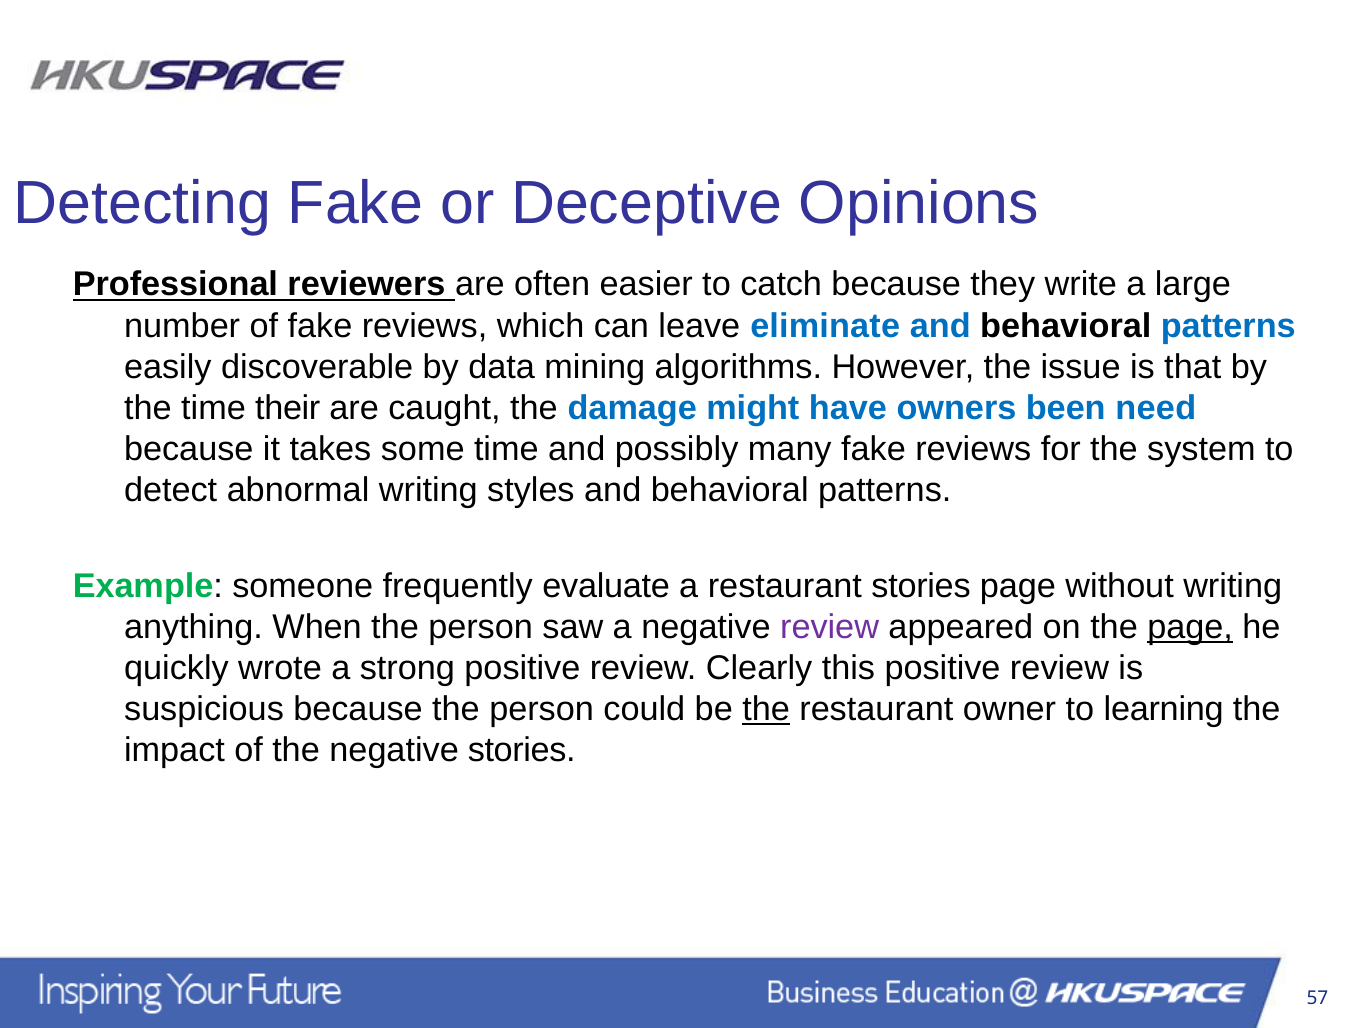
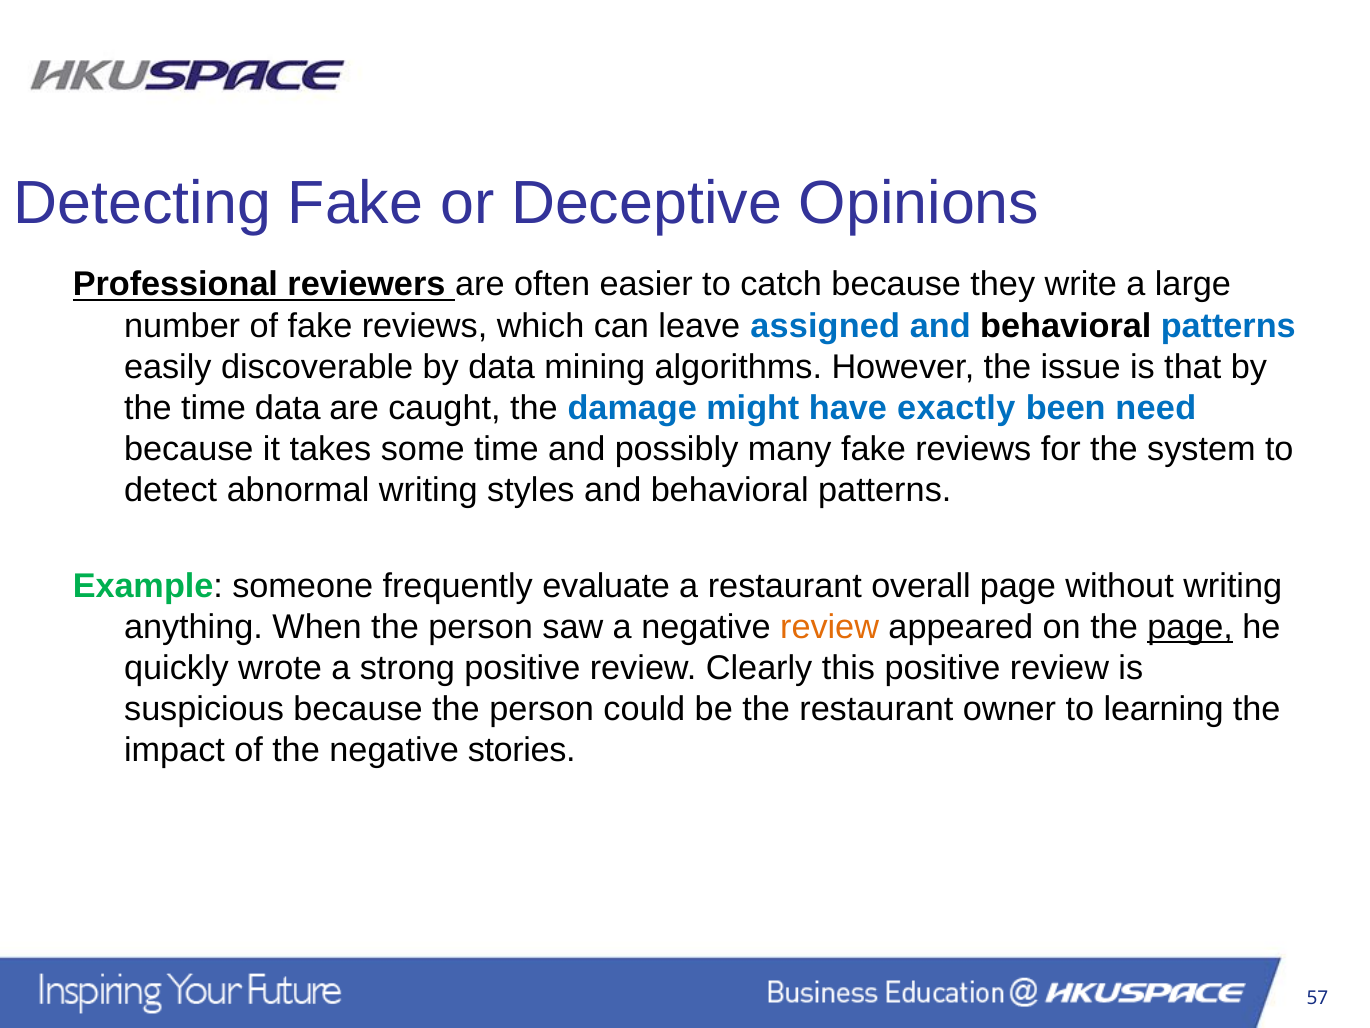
eliminate: eliminate -> assigned
time their: their -> data
owners: owners -> exactly
restaurant stories: stories -> overall
review at (830, 627) colour: purple -> orange
the at (766, 709) underline: present -> none
